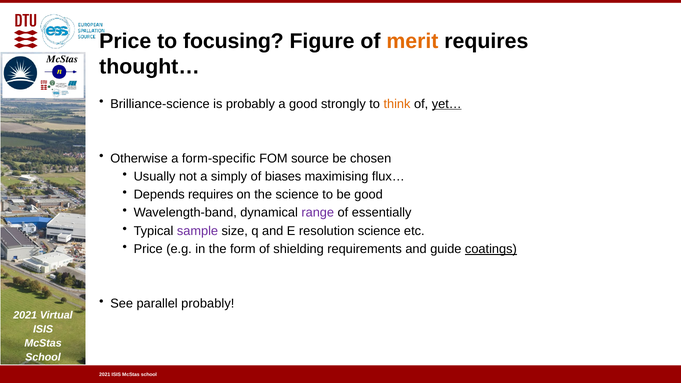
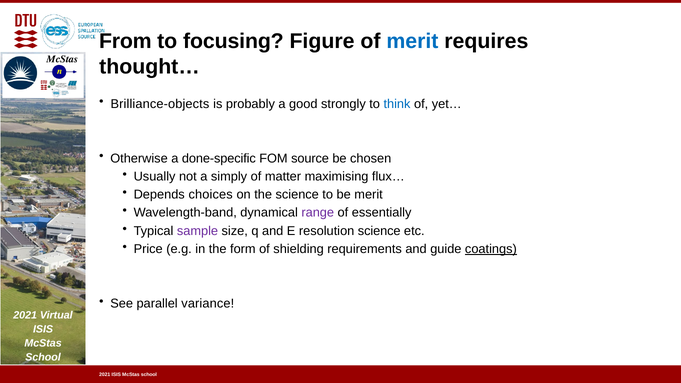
Price at (125, 41): Price -> From
merit at (412, 41) colour: orange -> blue
Brilliance-science: Brilliance-science -> Brilliance-objects
think colour: orange -> blue
yet… underline: present -> none
form-specific: form-specific -> done-specific
biases: biases -> matter
Depends requires: requires -> choices
be good: good -> merit
parallel probably: probably -> variance
